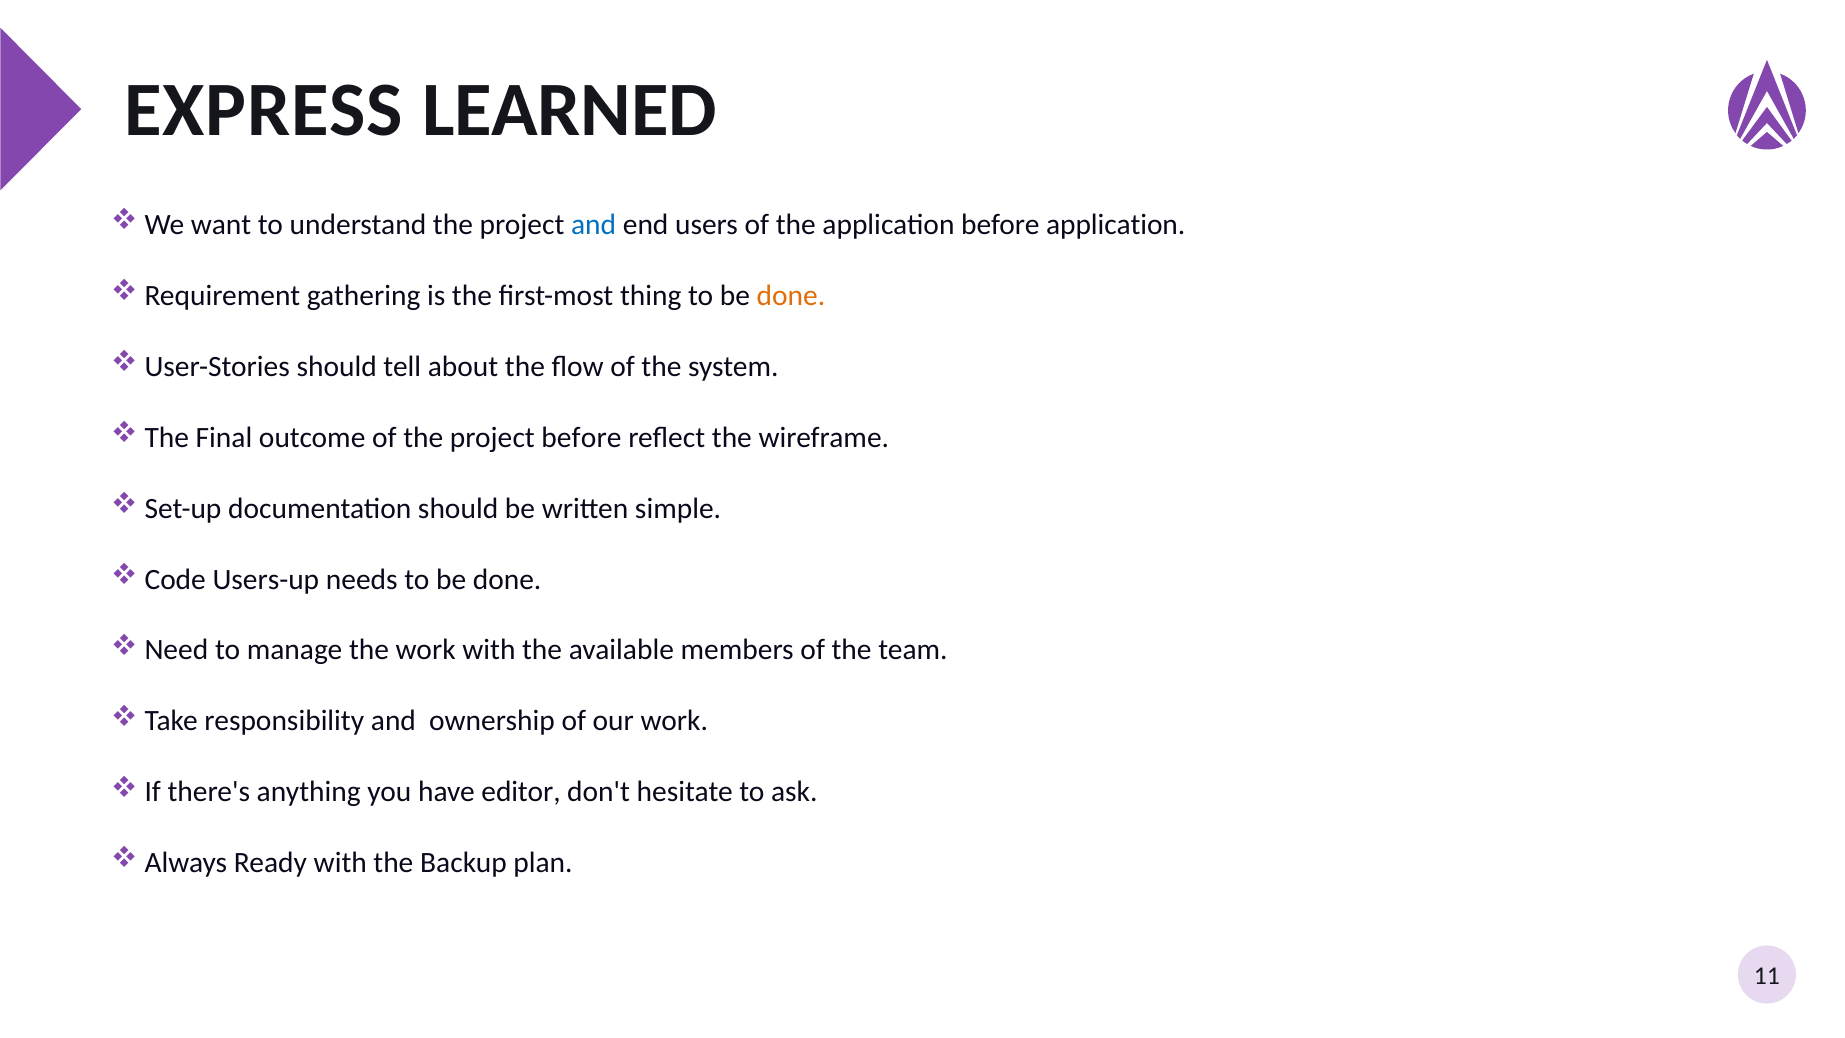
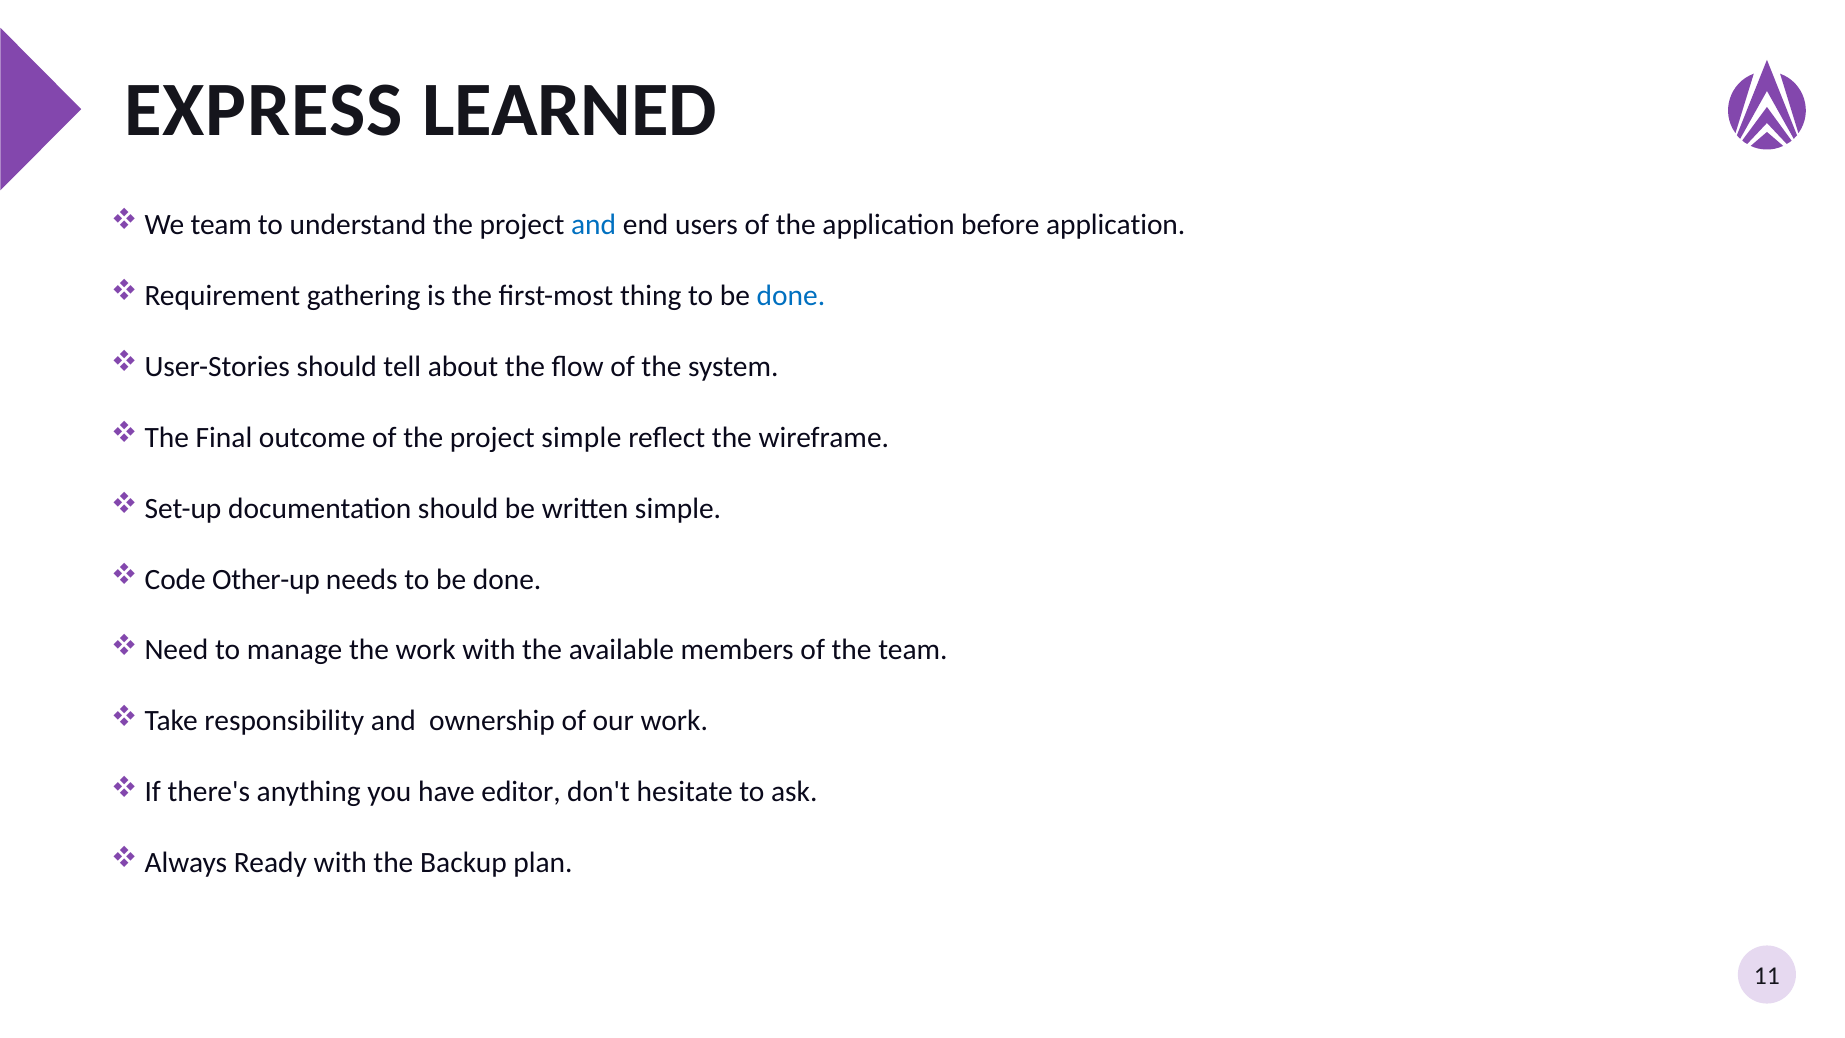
We want: want -> team
done at (791, 295) colour: orange -> blue
project before: before -> simple
Users-up: Users-up -> Other-up
